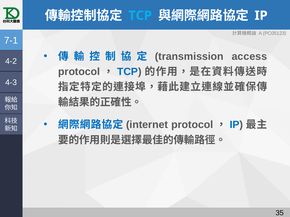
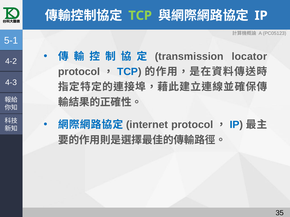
TCP at (140, 16) colour: light blue -> light green
7-1: 7-1 -> 5-1
access: access -> locator
